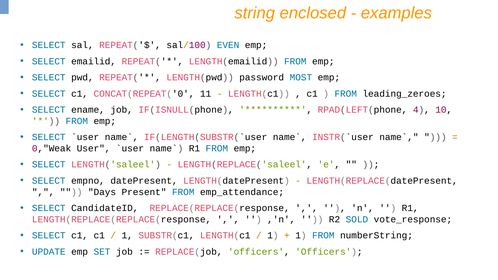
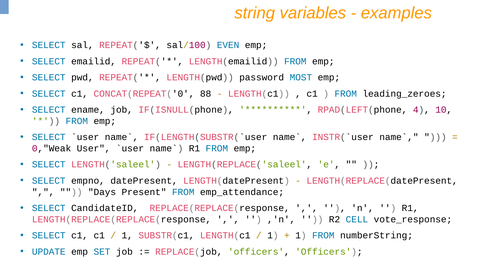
enclosed: enclosed -> variables
11: 11 -> 88
SOLD: SOLD -> CELL
